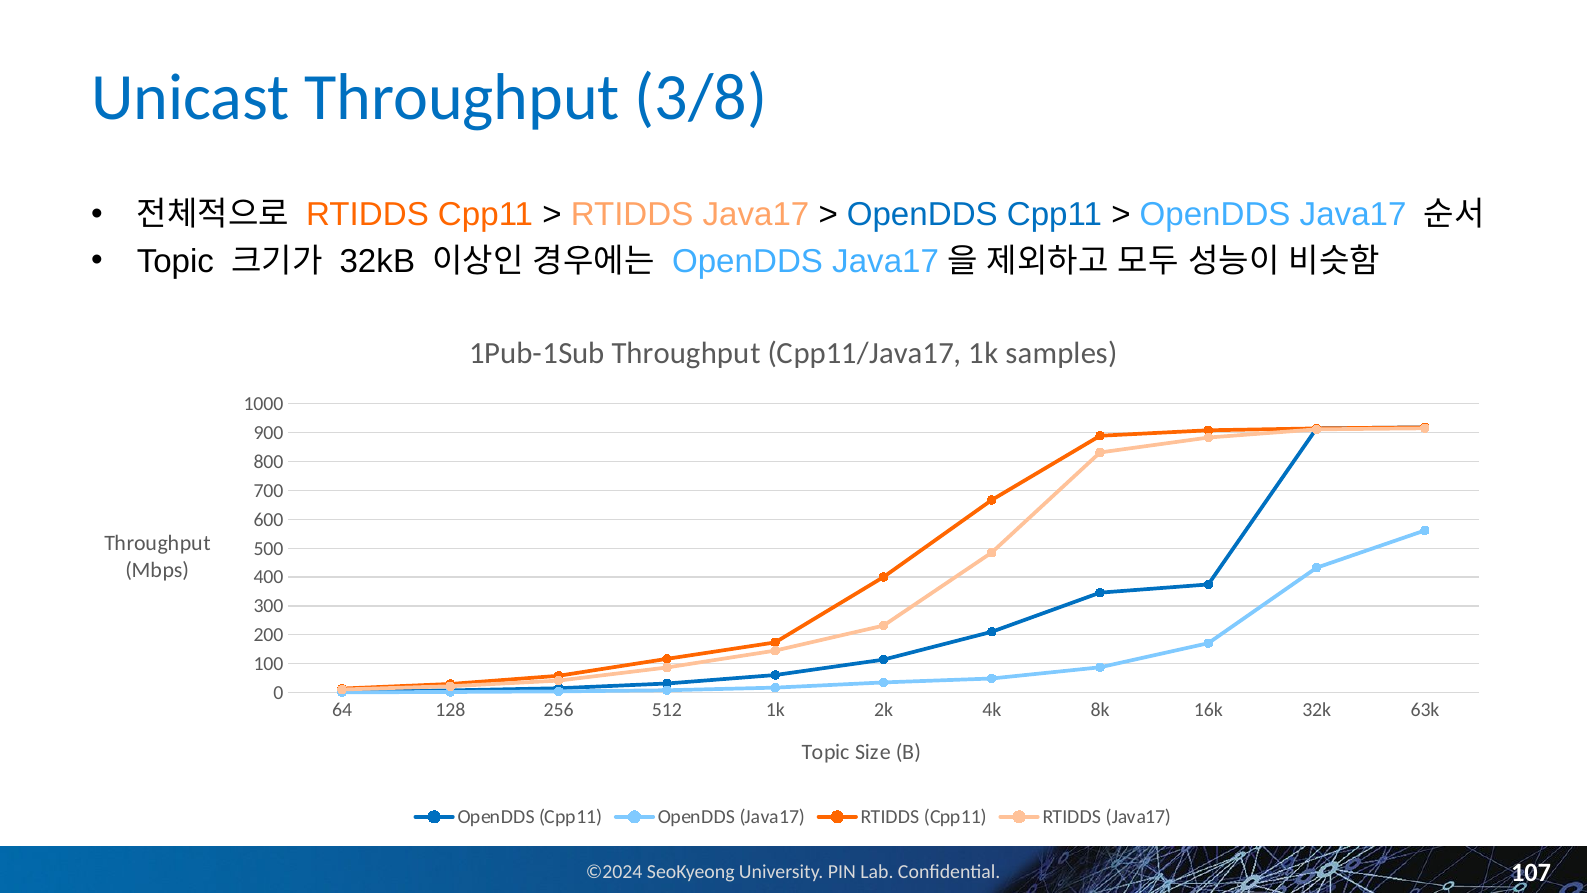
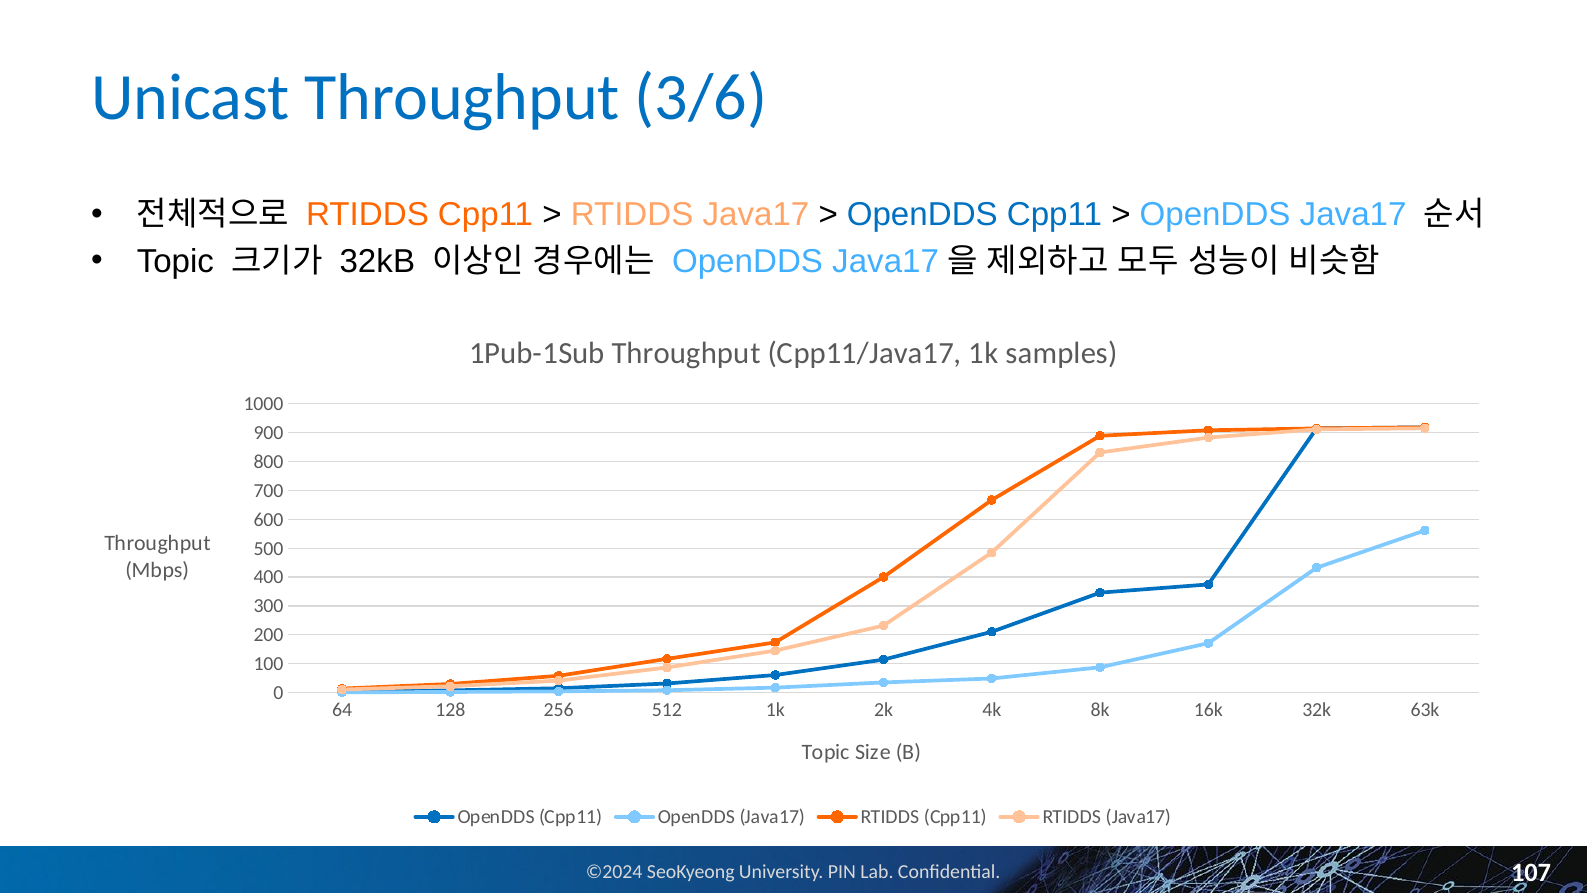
3/8: 3/8 -> 3/6
